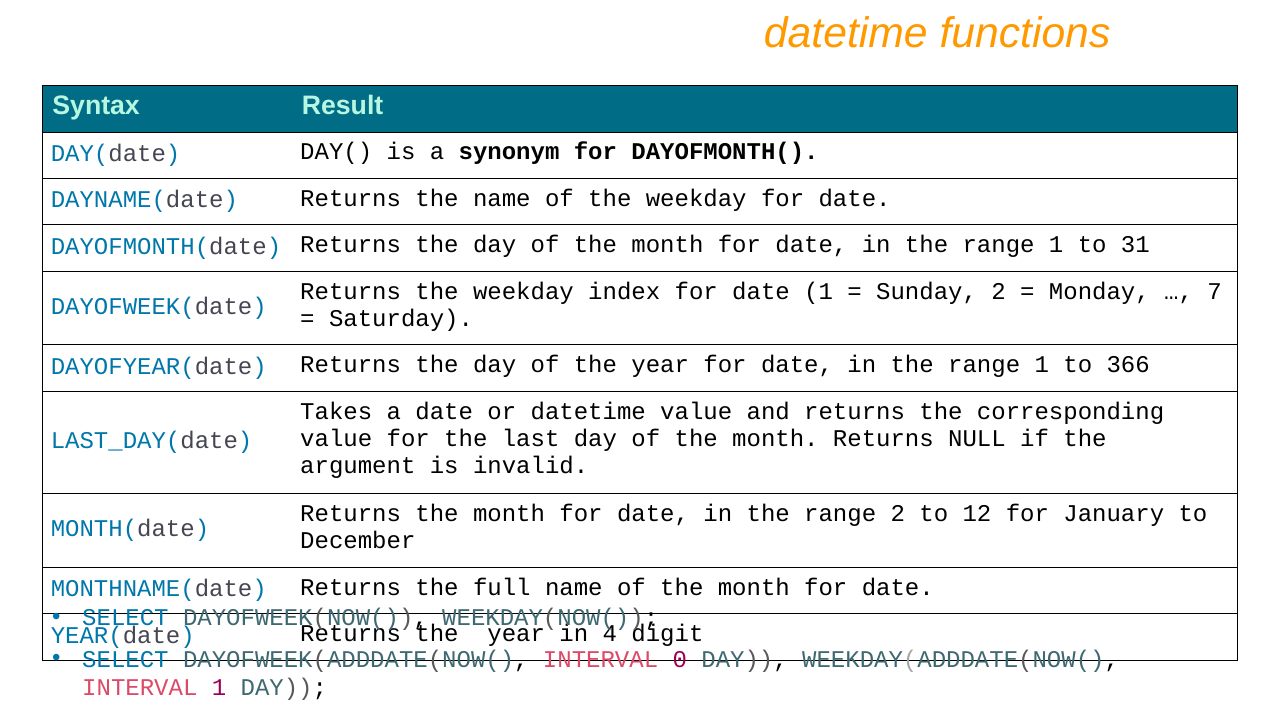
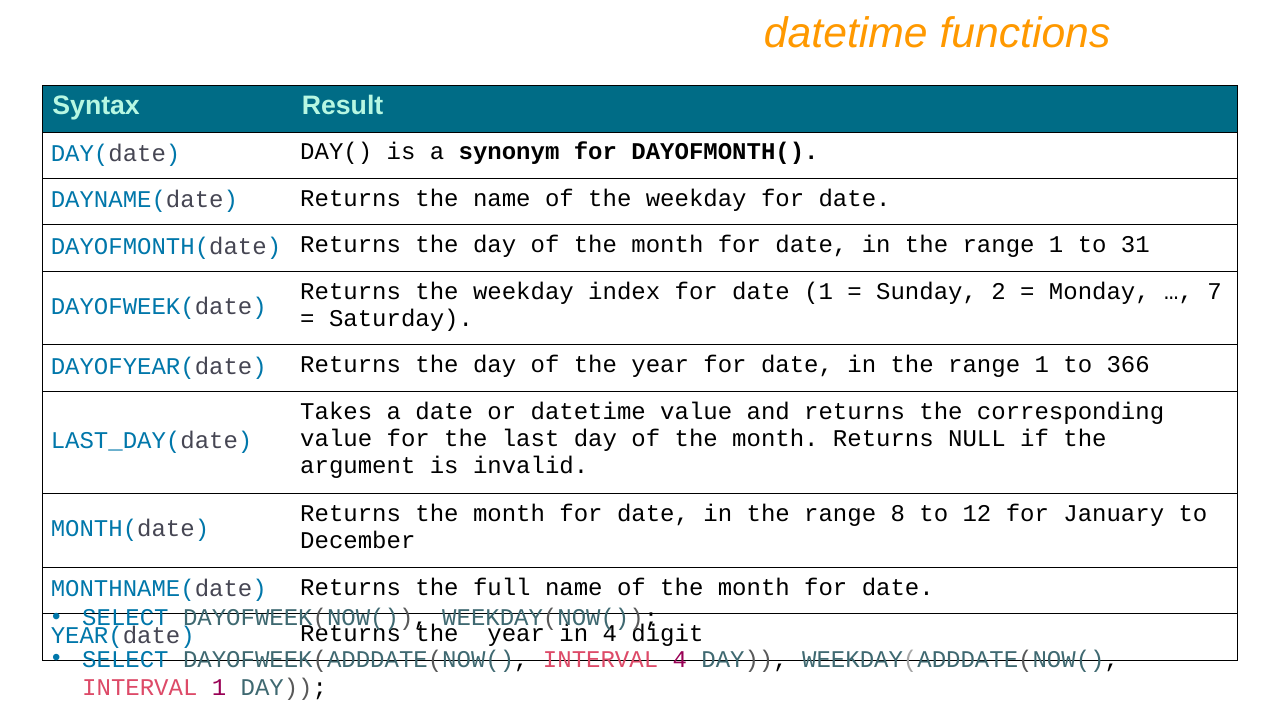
range 2: 2 -> 8
INTERVAL 0: 0 -> 4
